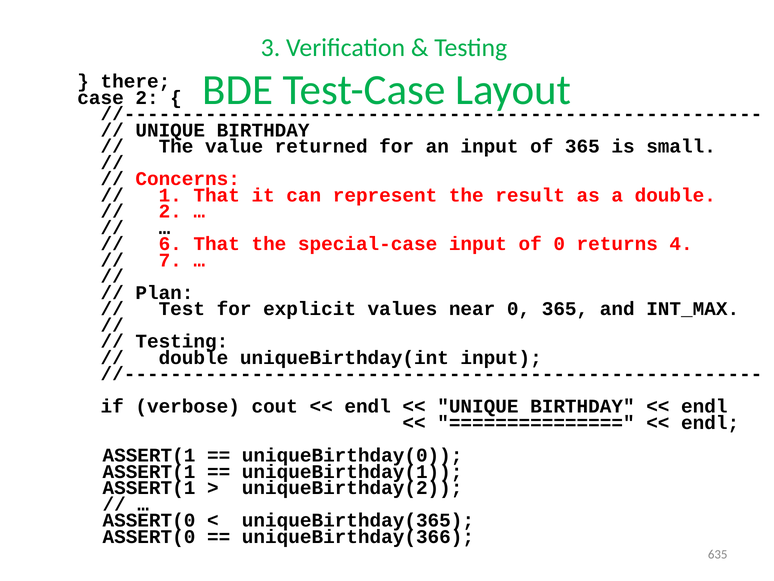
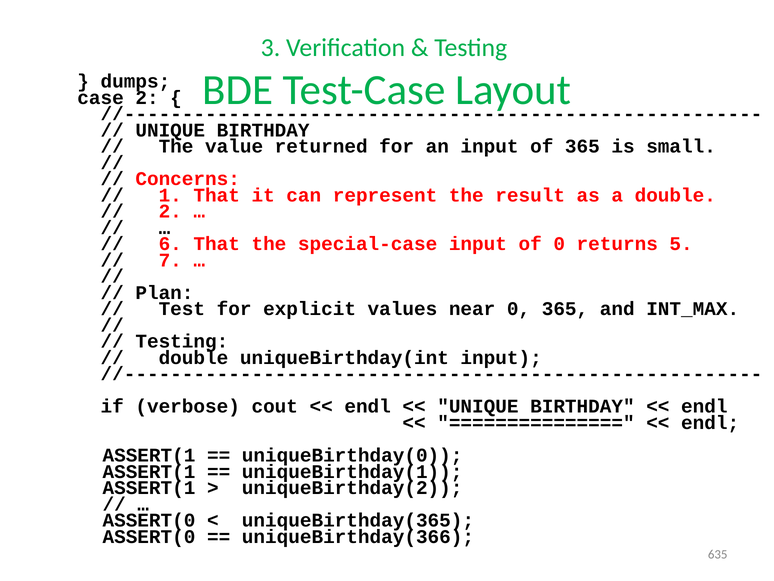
there: there -> dumps
4: 4 -> 5
